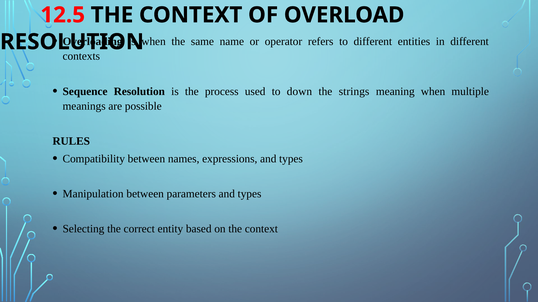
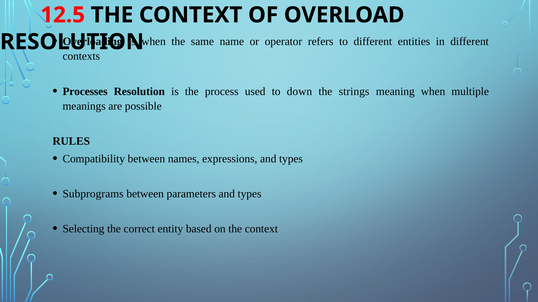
Sequence: Sequence -> Processes
Manipulation: Manipulation -> Subprograms
